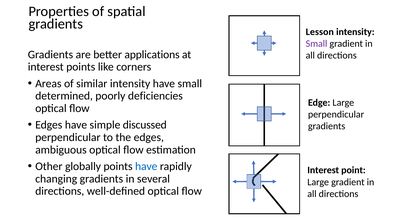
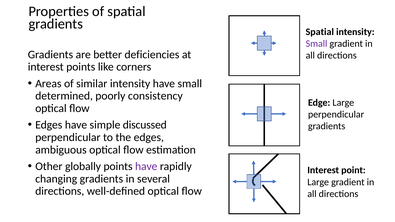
Lesson at (320, 32): Lesson -> Spatial
applications: applications -> deficiencies
deficiencies: deficiencies -> consistency
have at (146, 166) colour: blue -> purple
